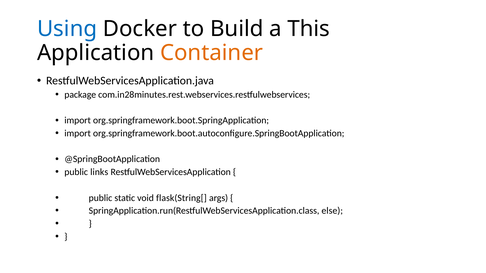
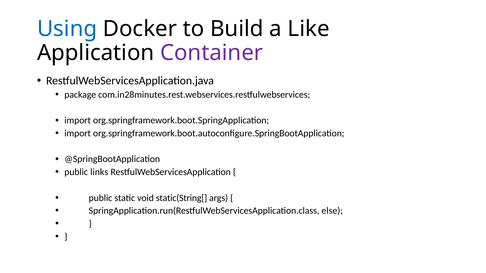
This: This -> Like
Container colour: orange -> purple
flask(String[: flask(String[ -> static(String[
